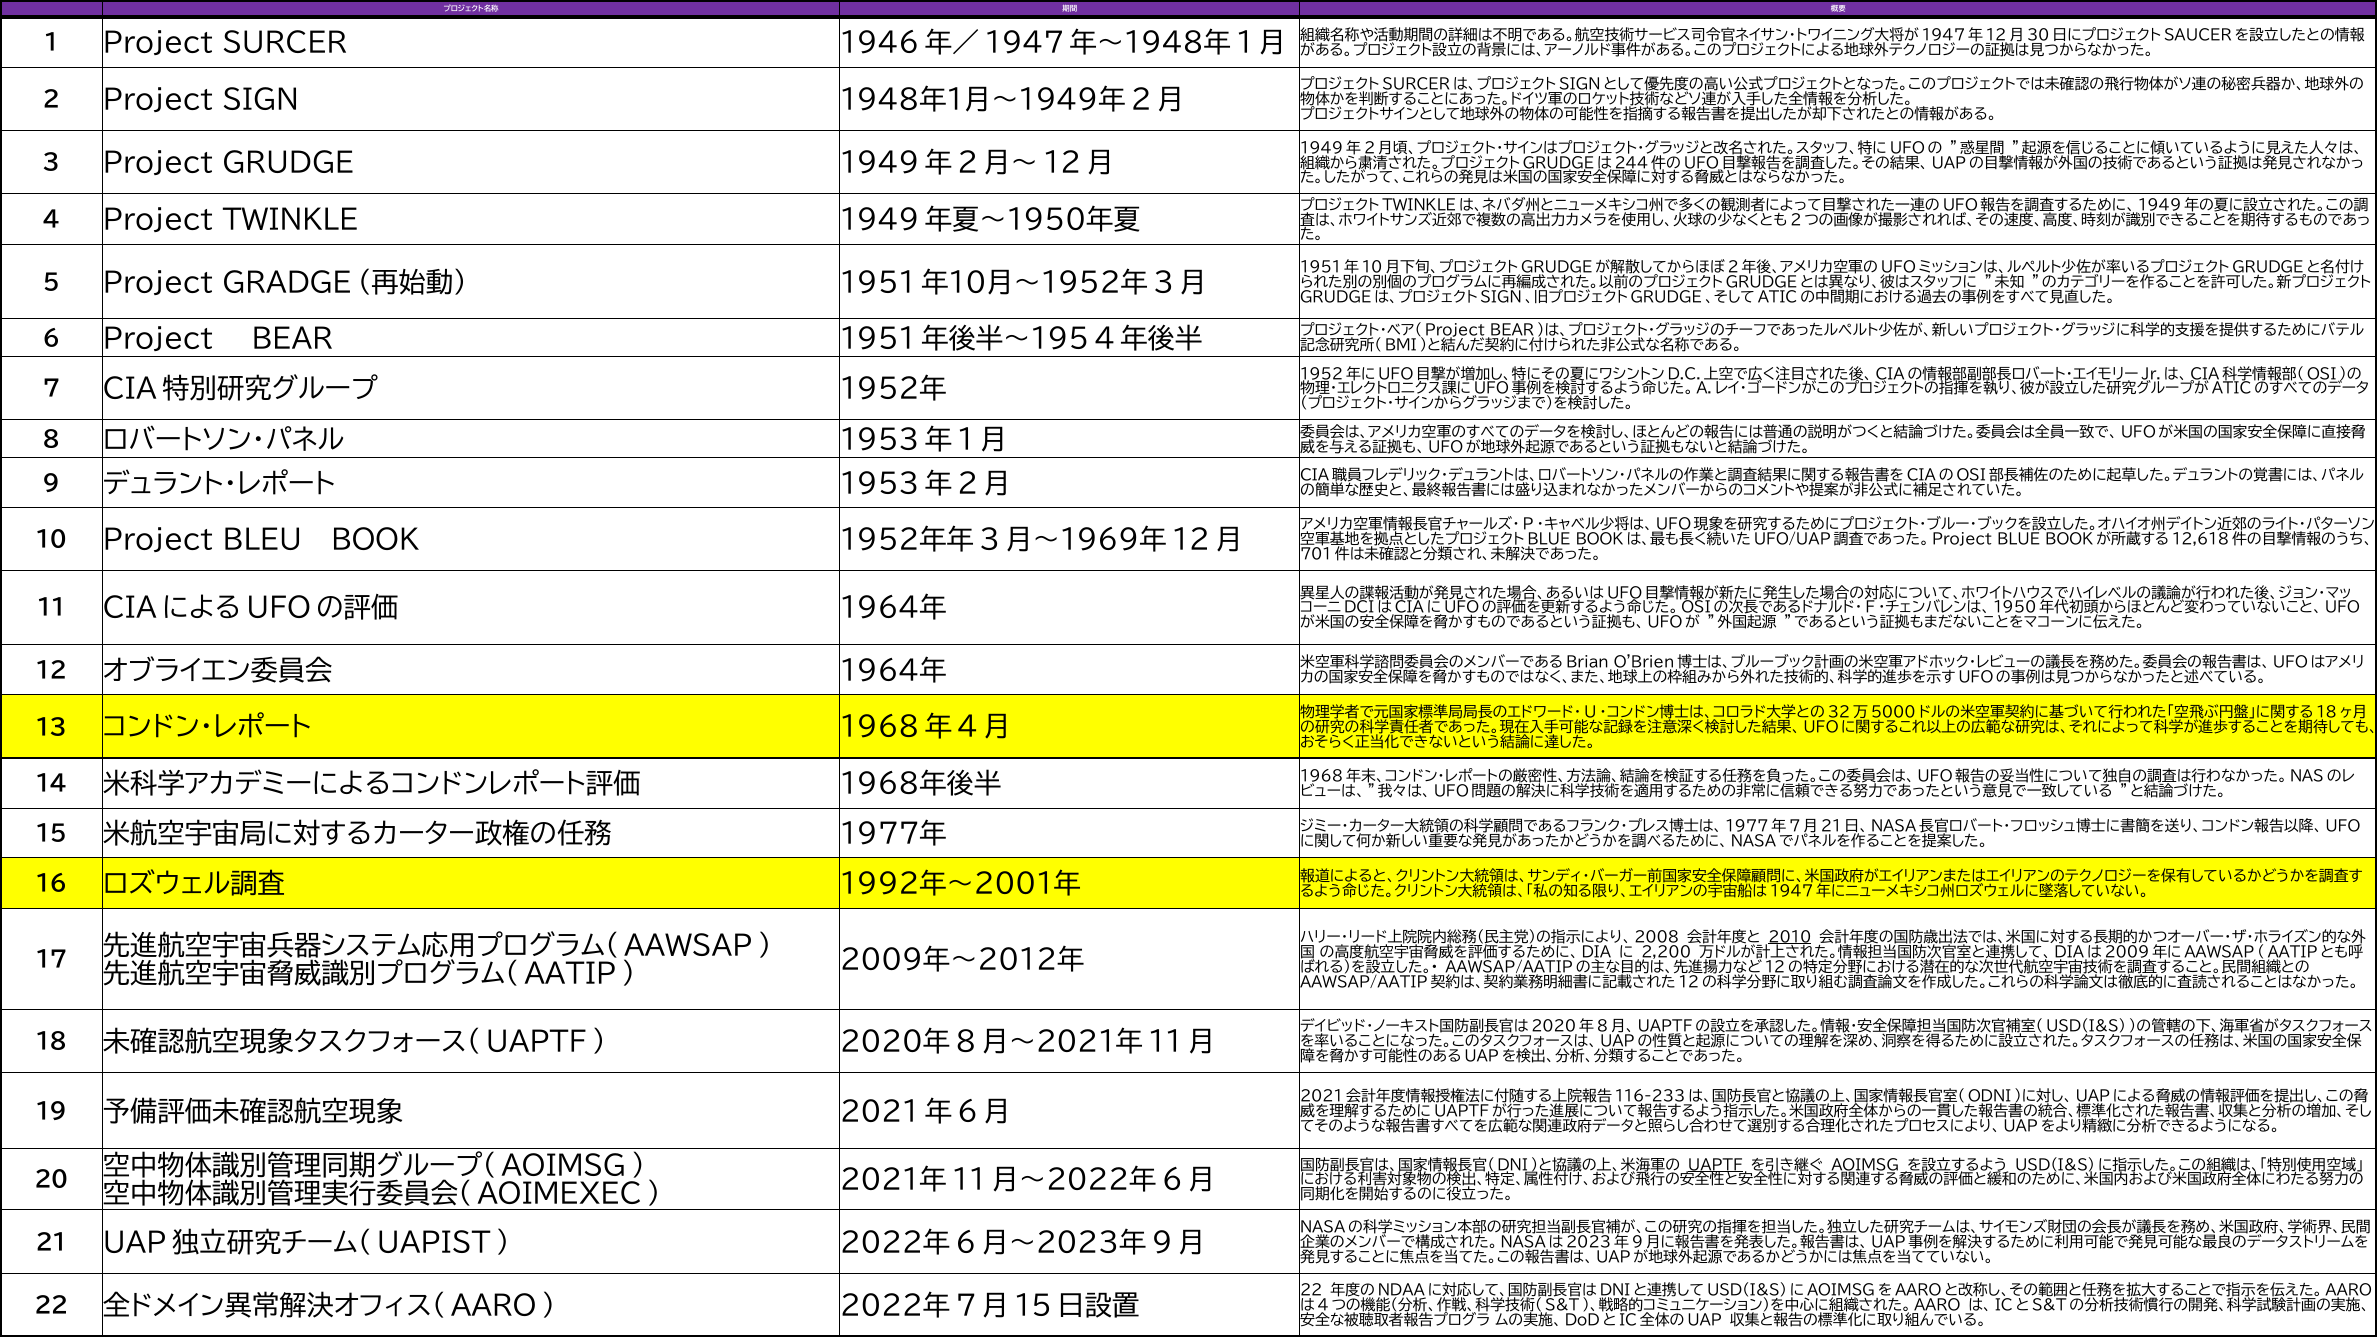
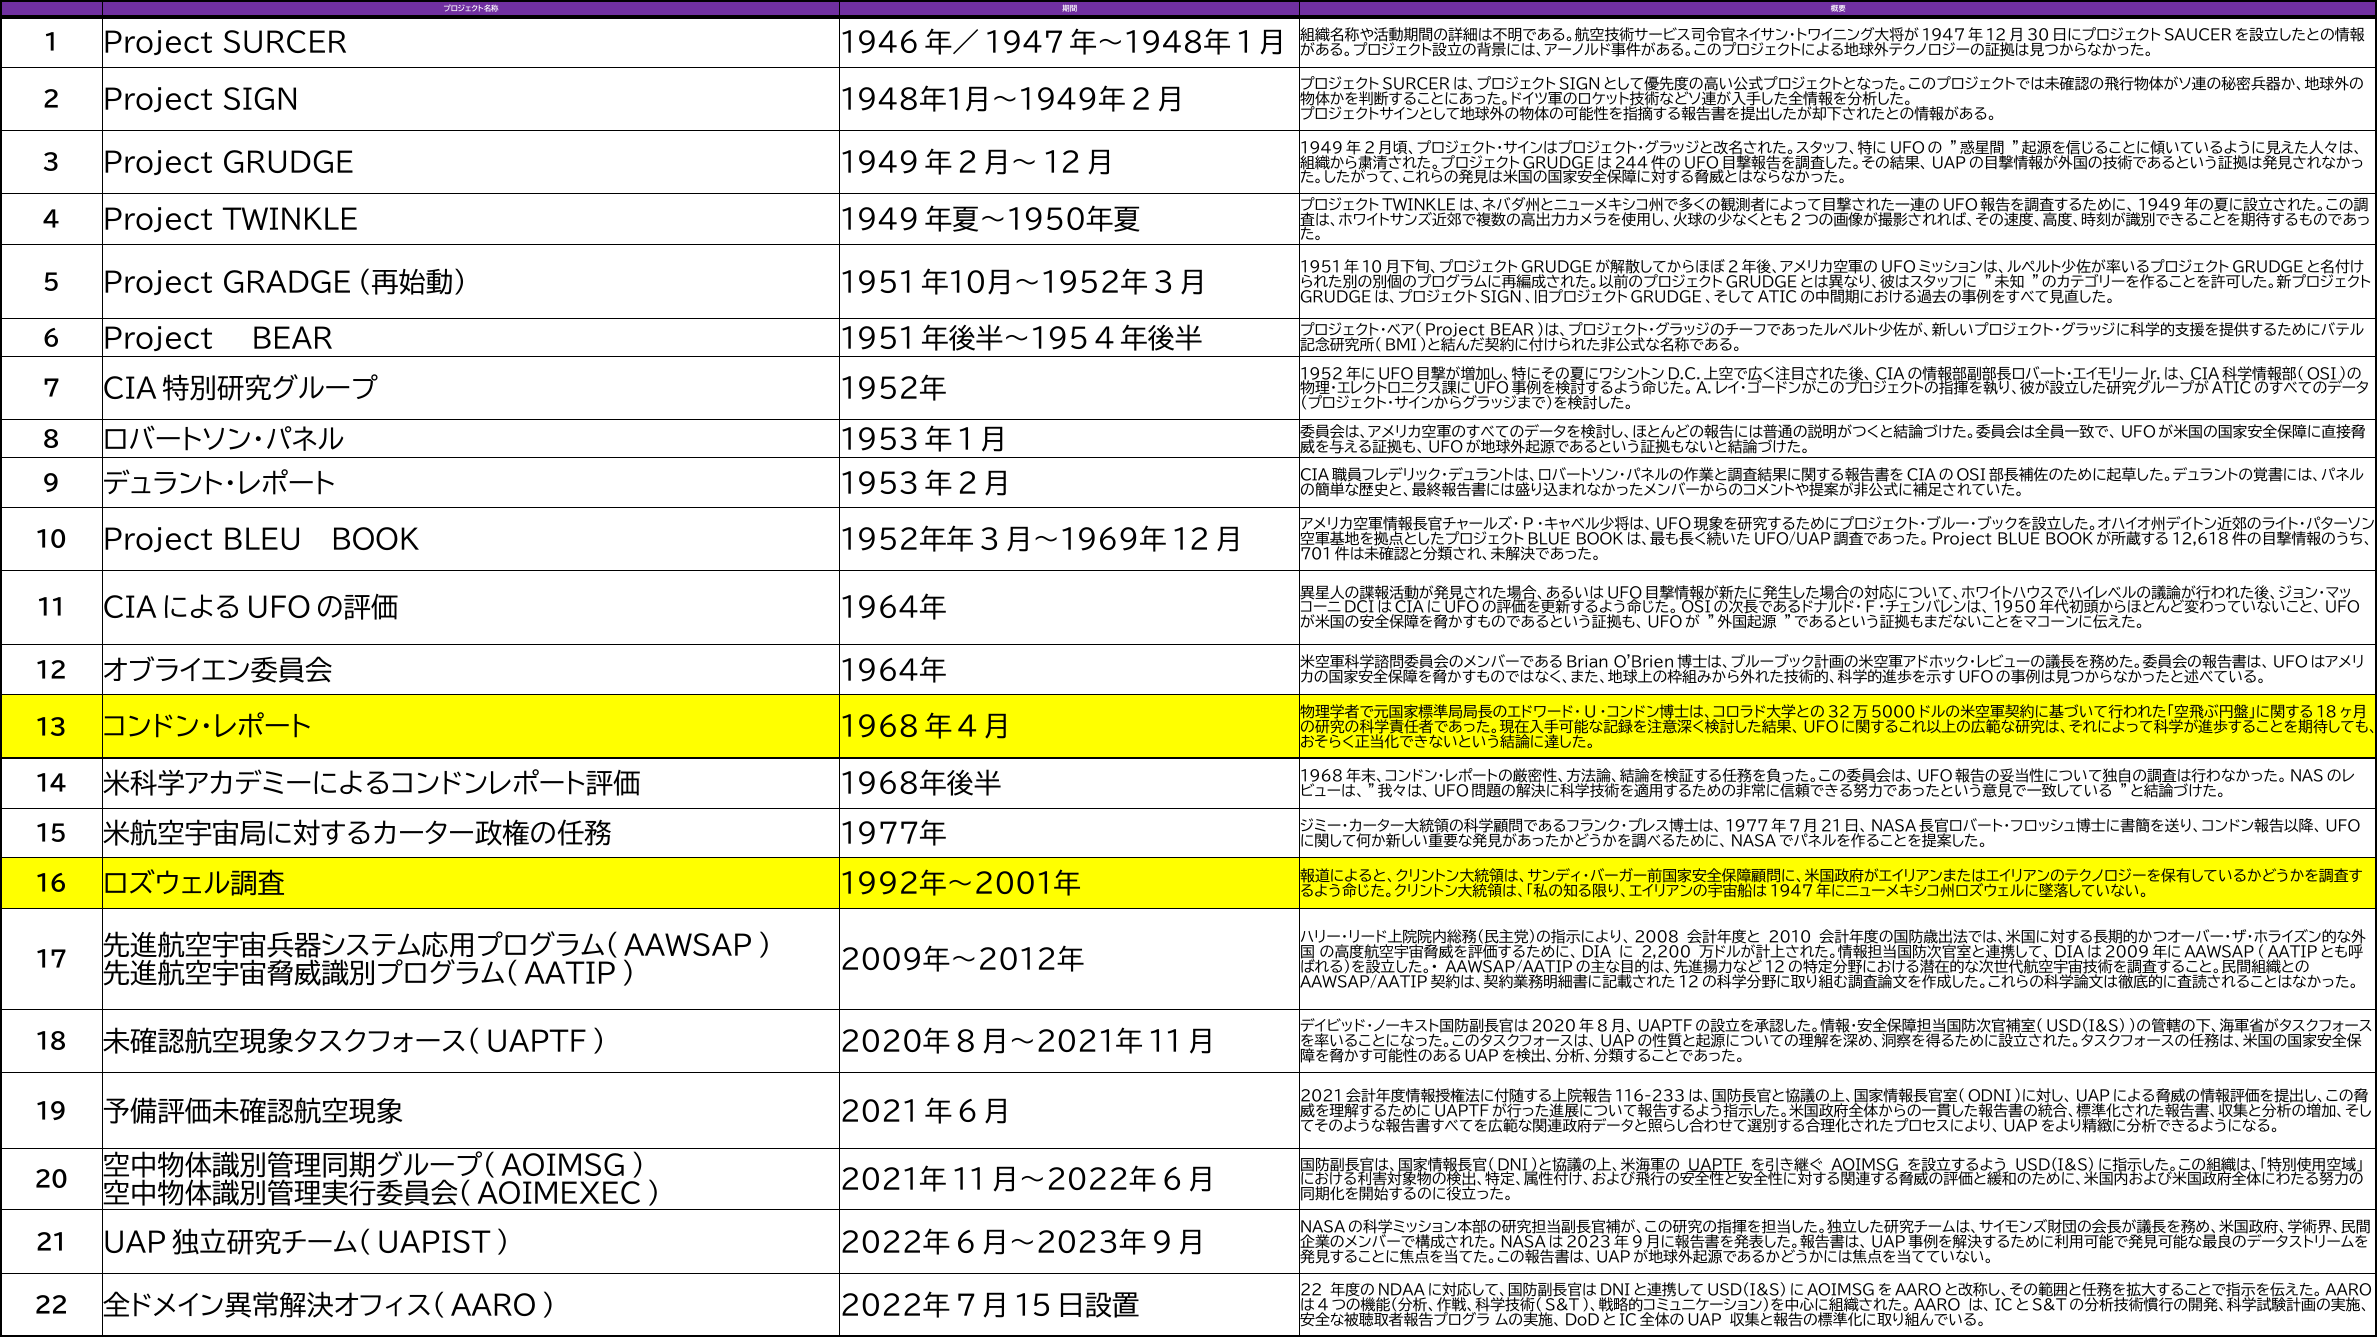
2010 underline: present -> none
